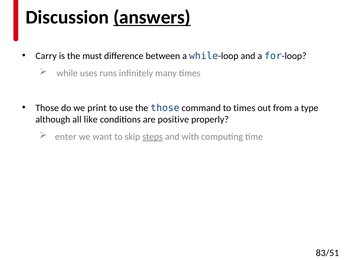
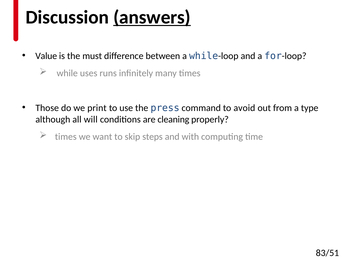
Carry: Carry -> Value
the those: those -> press
to times: times -> avoid
like: like -> will
positive: positive -> cleaning
enter at (66, 136): enter -> times
steps underline: present -> none
